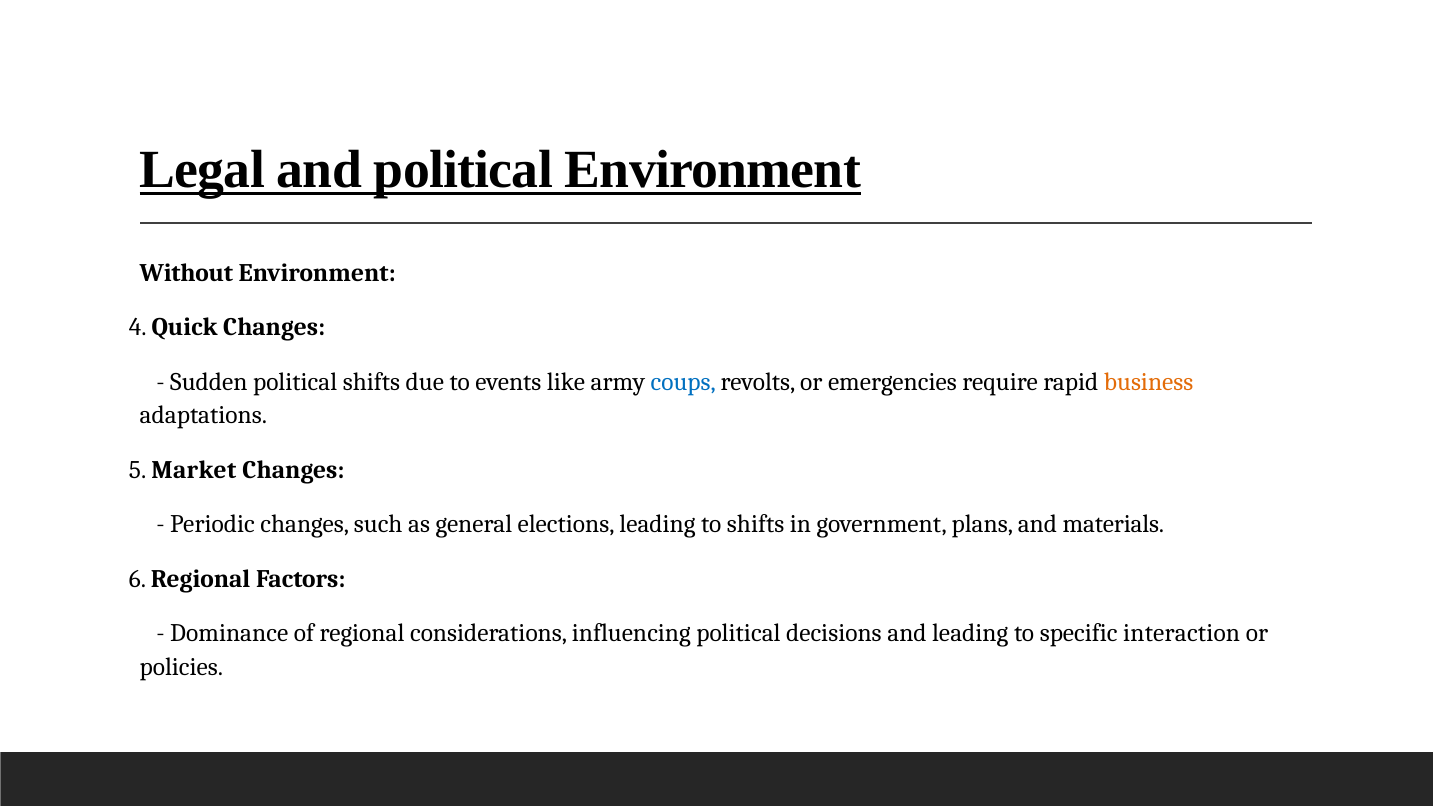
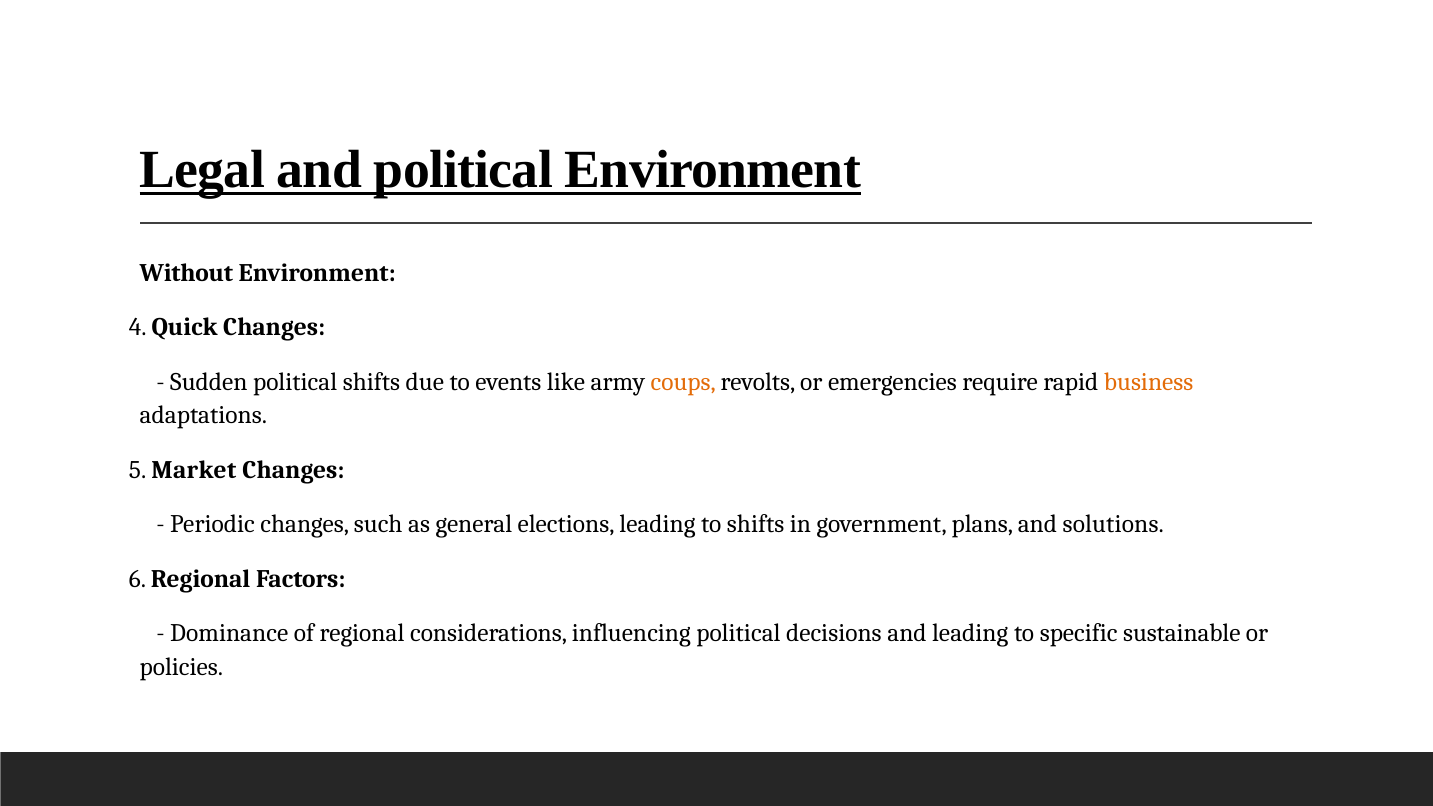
coups colour: blue -> orange
materials: materials -> solutions
interaction: interaction -> sustainable
